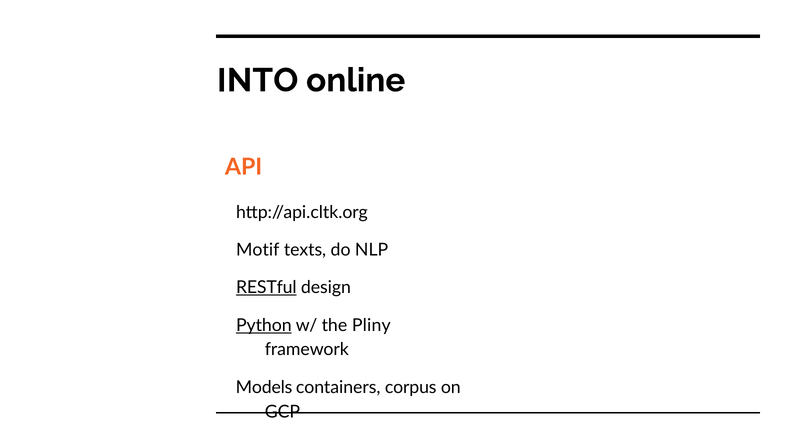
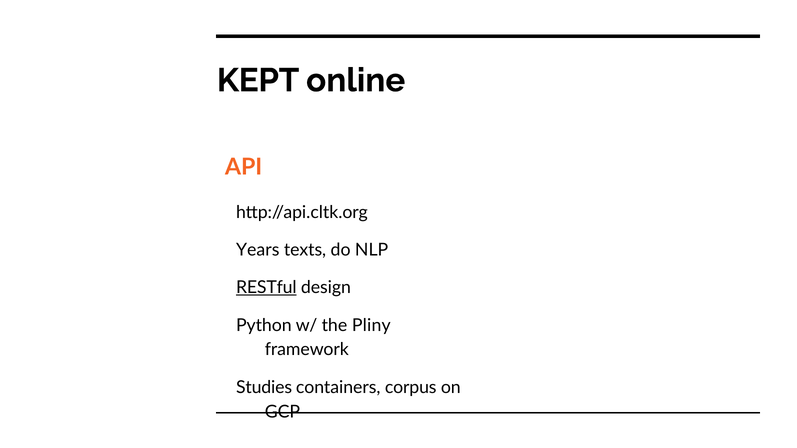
INTO: INTO -> KEPT
Motif: Motif -> Years
Python underline: present -> none
Models: Models -> Studies
